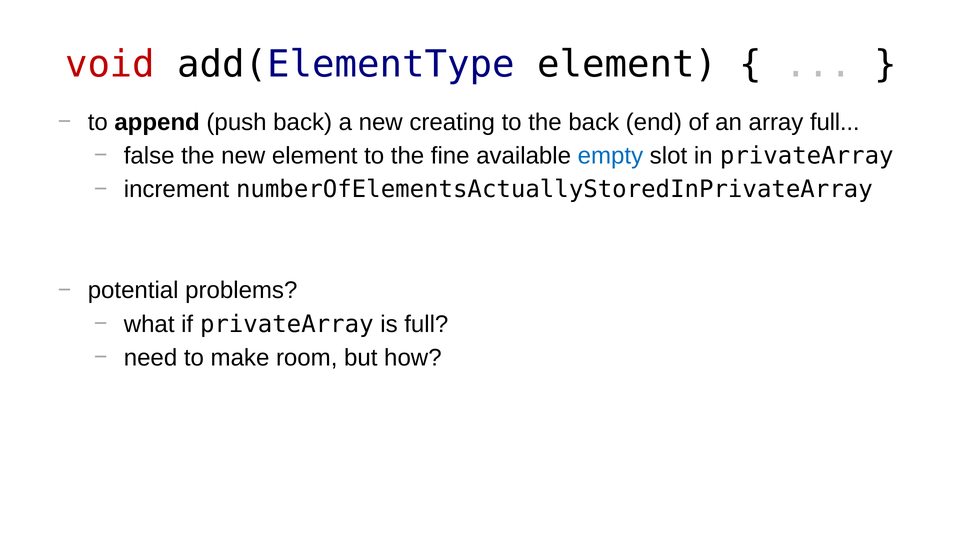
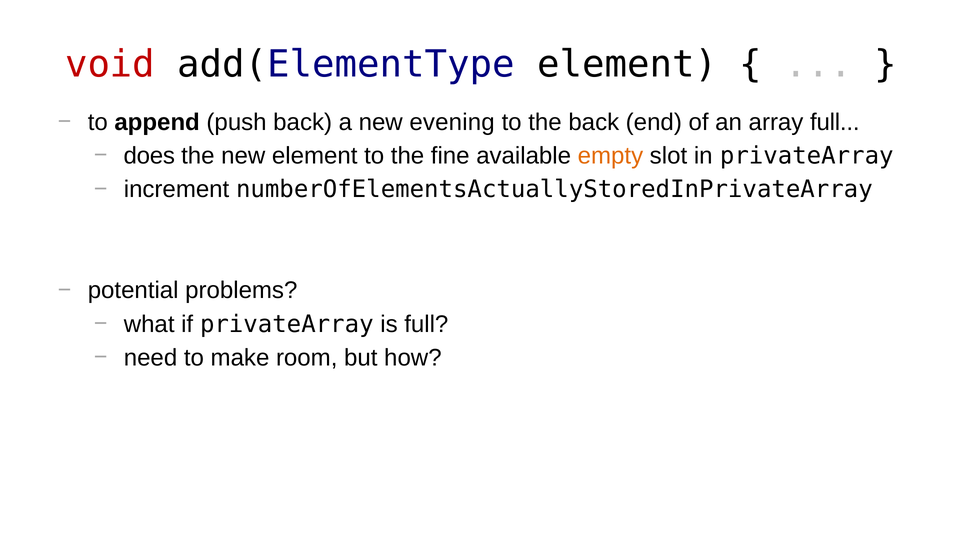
creating: creating -> evening
false: false -> does
empty colour: blue -> orange
